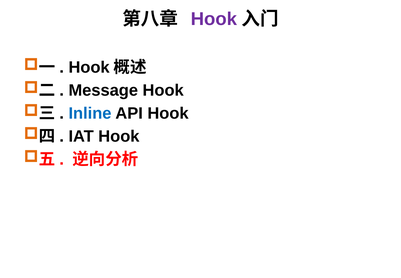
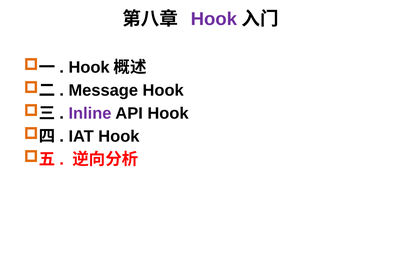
Inline colour: blue -> purple
